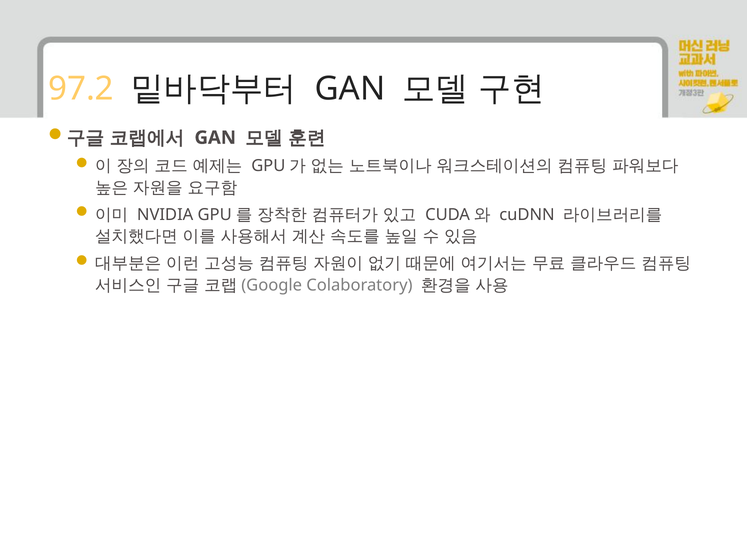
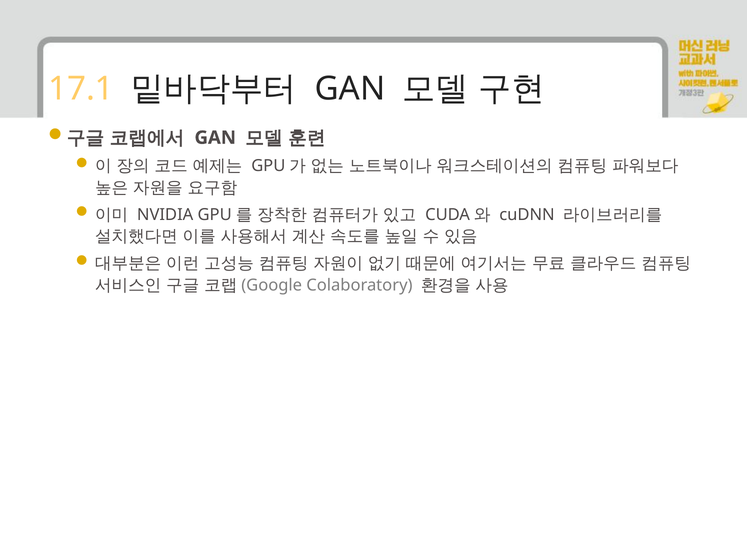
97.2: 97.2 -> 17.1
